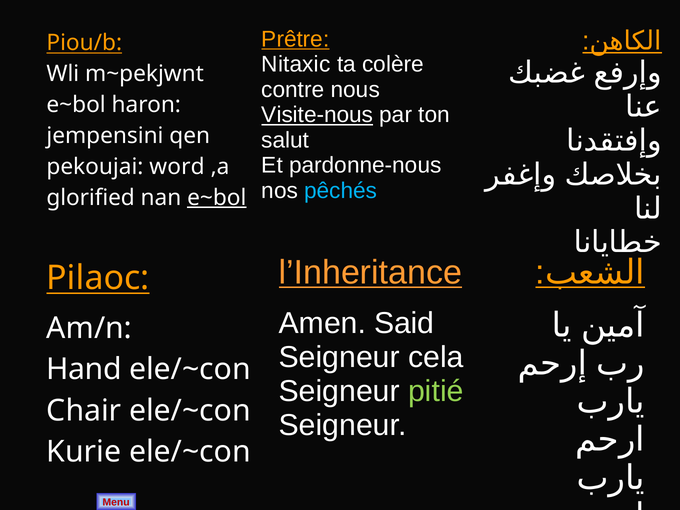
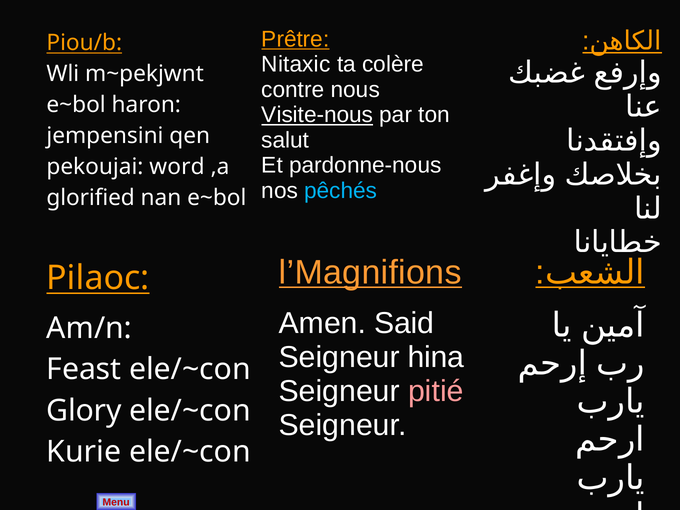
e~bol at (217, 198) underline: present -> none
l’Inheritance: l’Inheritance -> l’Magnifions
cela: cela -> hina
Hand: Hand -> Feast
pitié colour: light green -> pink
Chair: Chair -> Glory
